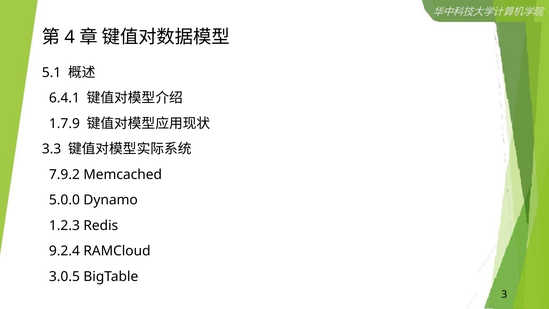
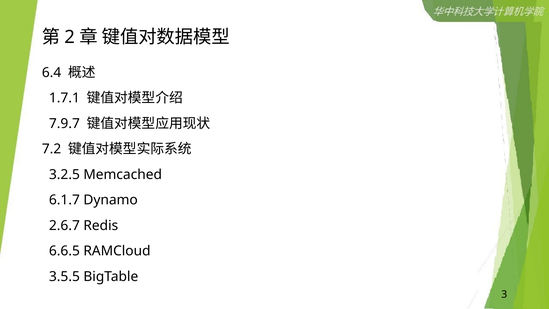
4: 4 -> 2
5.1: 5.1 -> 6.4
6.4.1: 6.4.1 -> 1.7.1
1.7.9: 1.7.9 -> 7.9.7
3.3: 3.3 -> 7.2
7.9.2: 7.9.2 -> 3.2.5
5.0.0: 5.0.0 -> 6.1.7
1.2.3: 1.2.3 -> 2.6.7
9.2.4: 9.2.4 -> 6.6.5
3.0.5: 3.0.5 -> 3.5.5
